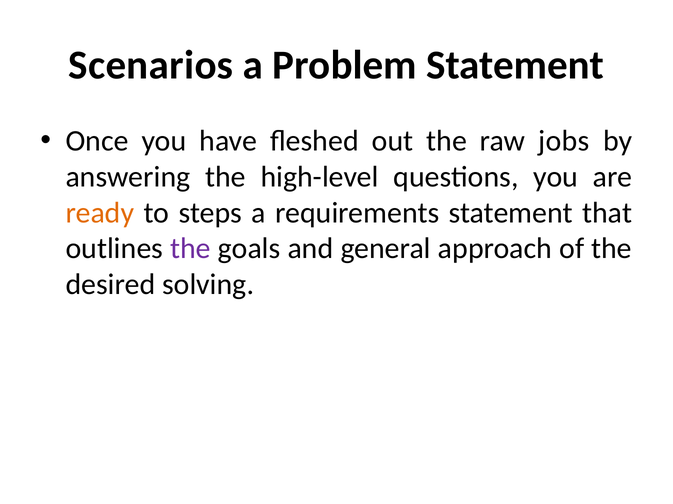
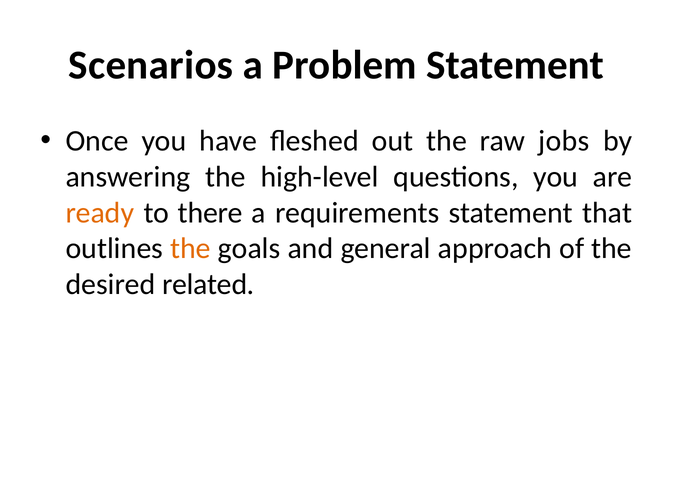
steps: steps -> there
the at (190, 249) colour: purple -> orange
solving: solving -> related
